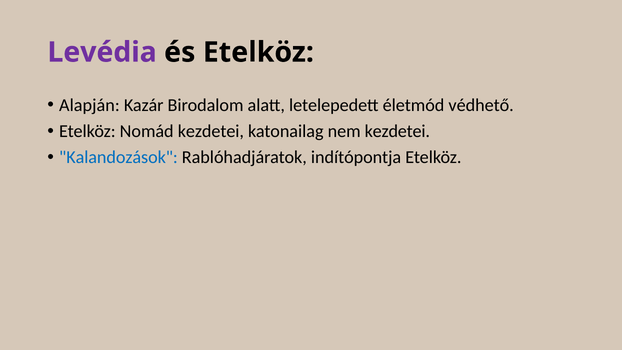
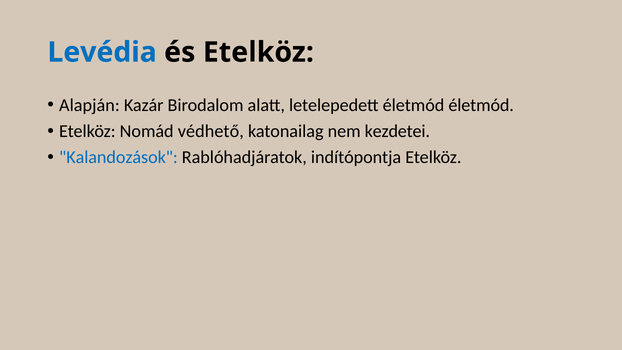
Levédia colour: purple -> blue
életmód védhető: védhető -> életmód
Nomád kezdetei: kezdetei -> védhető
